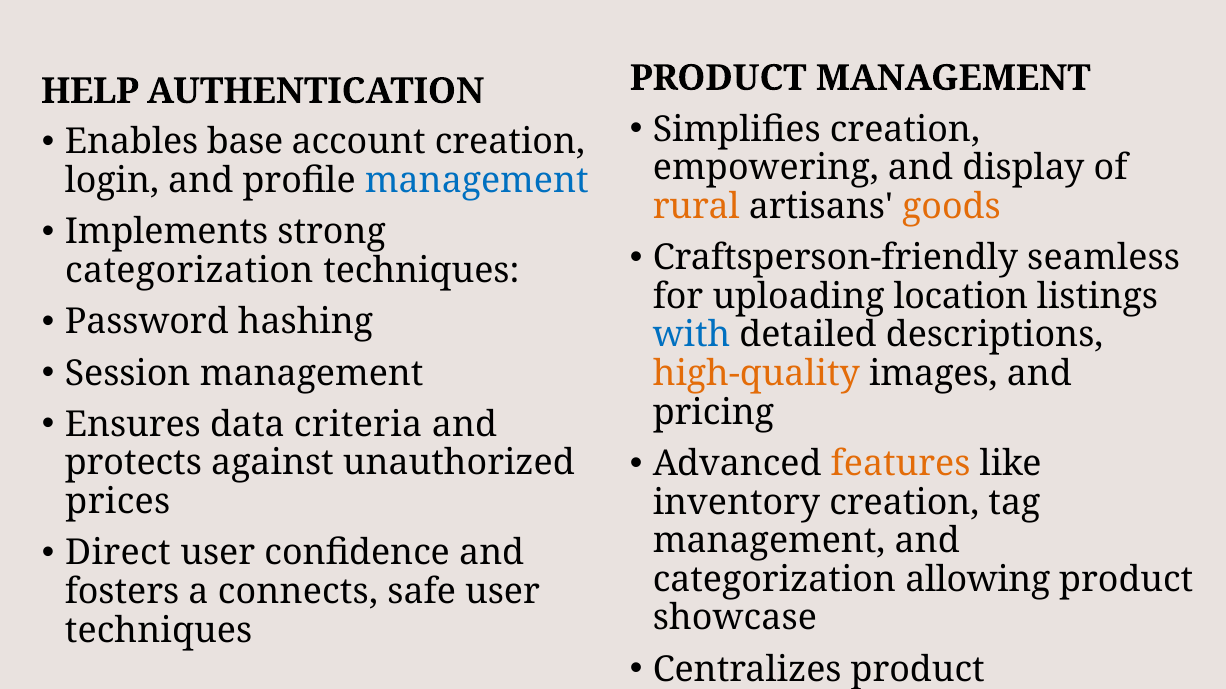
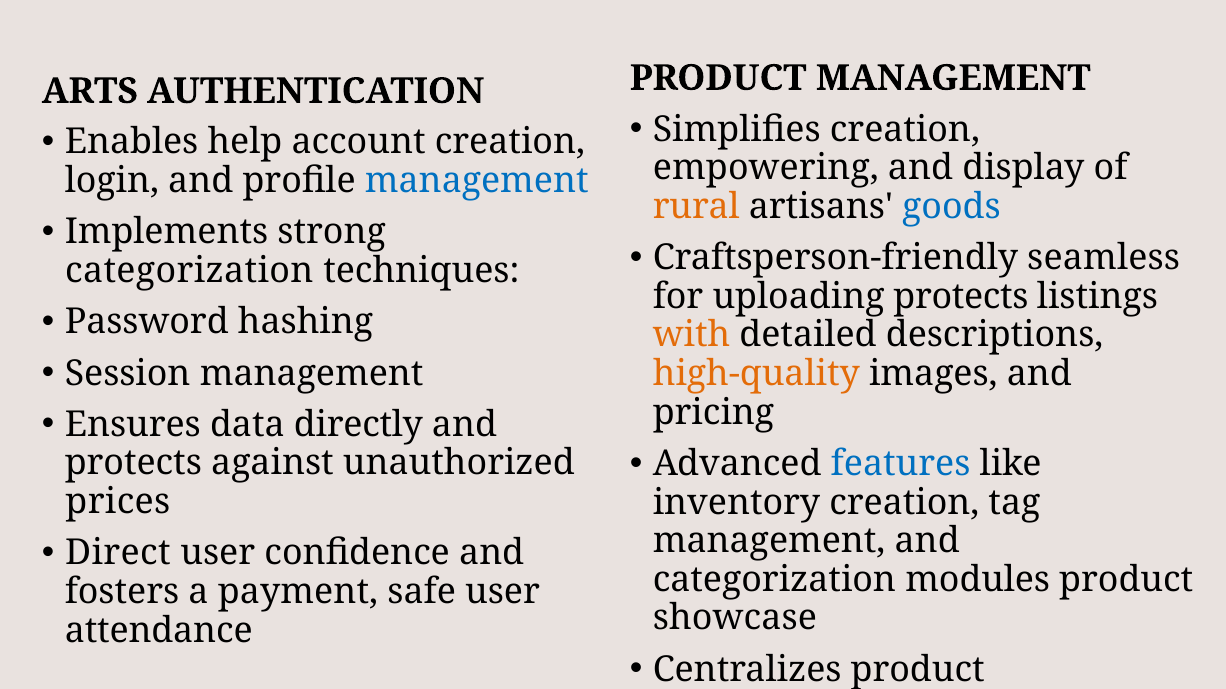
HELP: HELP -> ARTS
base: base -> help
goods colour: orange -> blue
uploading location: location -> protects
with colour: blue -> orange
criteria: criteria -> directly
features colour: orange -> blue
allowing: allowing -> modules
connects: connects -> payment
techniques at (159, 631): techniques -> attendance
